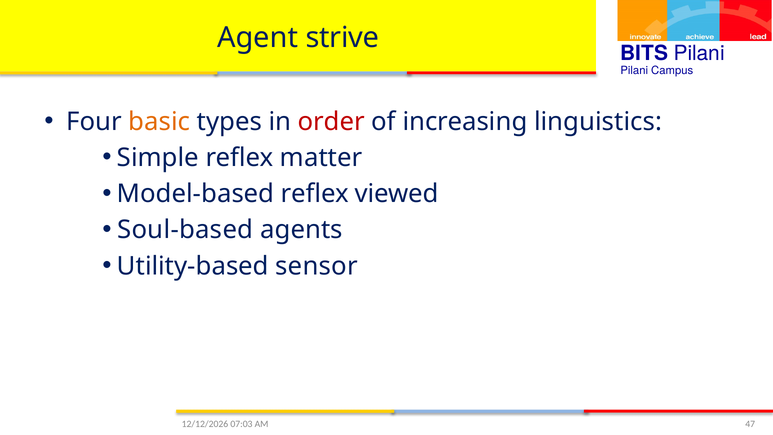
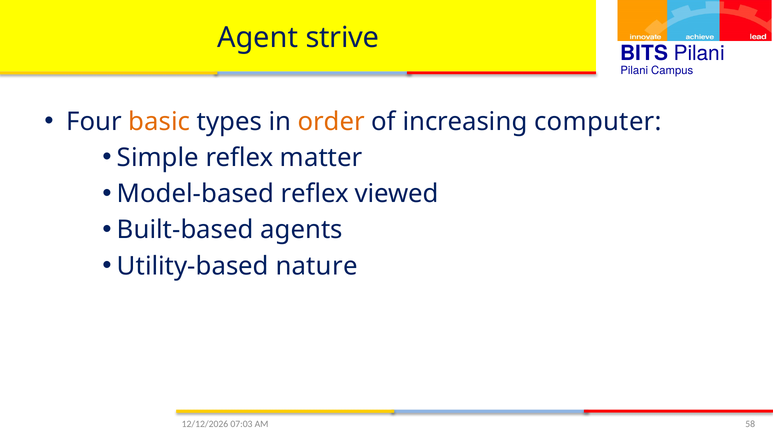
order colour: red -> orange
linguistics: linguistics -> computer
Soul-based: Soul-based -> Built-based
sensor: sensor -> nature
47: 47 -> 58
